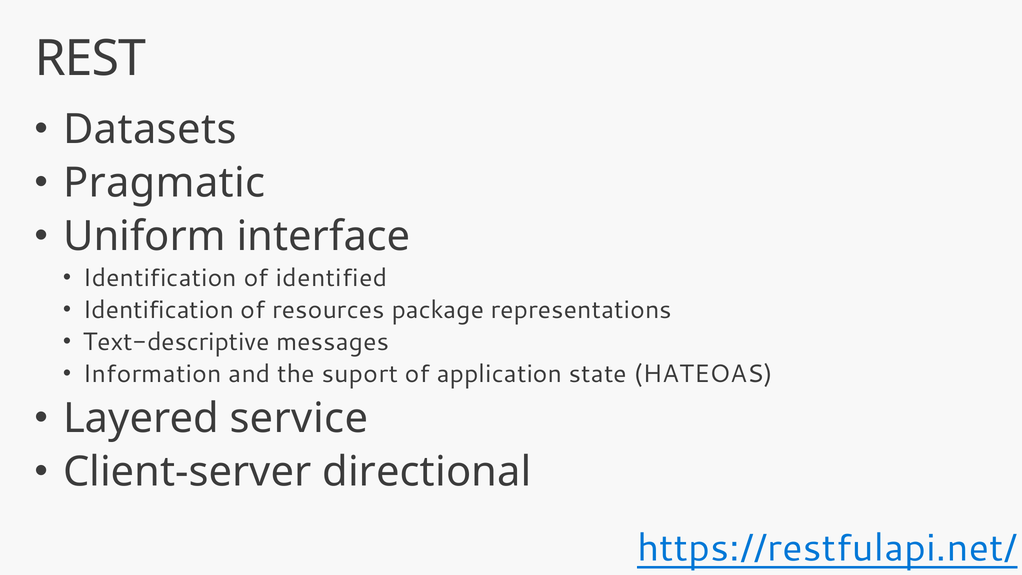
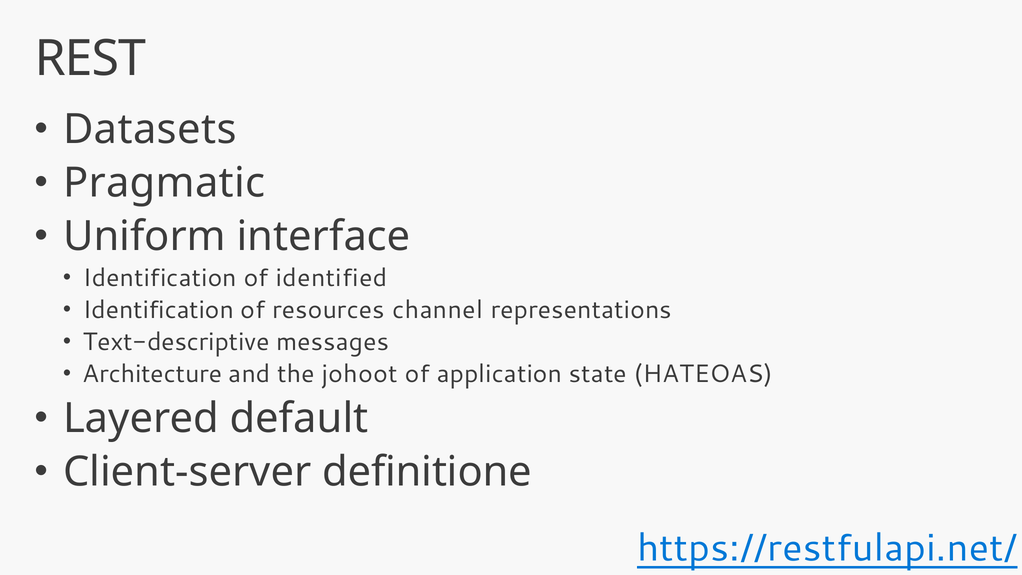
package: package -> channel
Information: Information -> Architecture
suport: suport -> johoot
service: service -> default
directional: directional -> definitione
